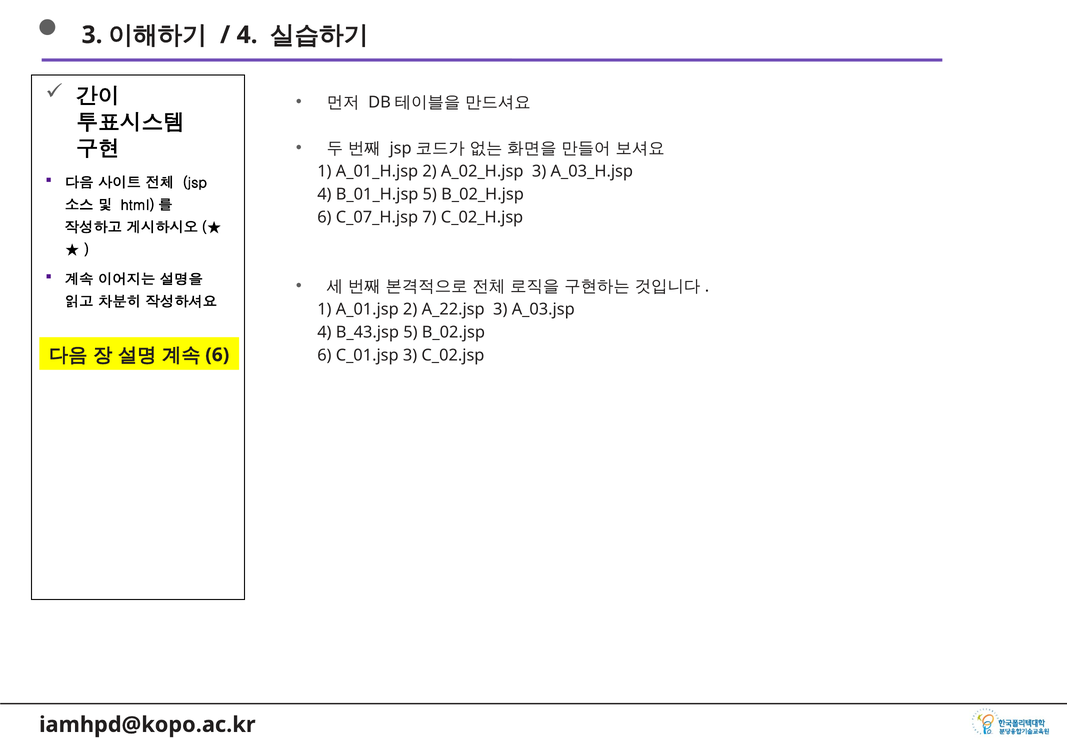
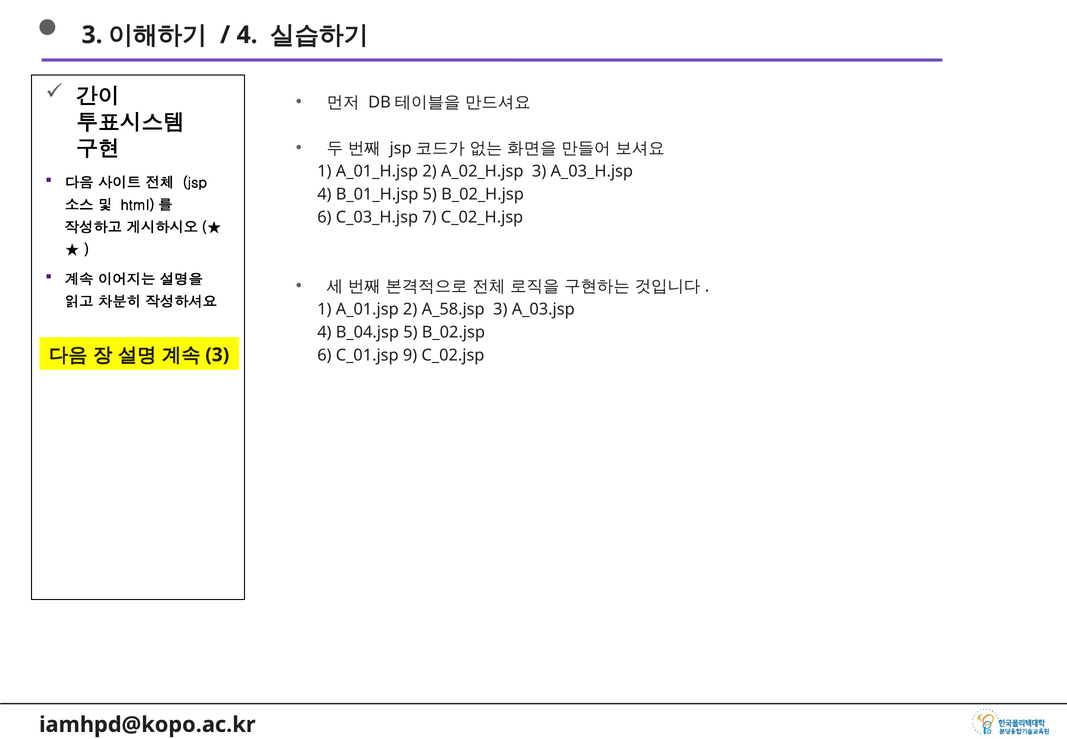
C_07_H.jsp: C_07_H.jsp -> C_03_H.jsp
A_22.jsp: A_22.jsp -> A_58.jsp
B_43.jsp: B_43.jsp -> B_04.jsp
6 at (217, 355): 6 -> 3
C_01.jsp 3: 3 -> 9
